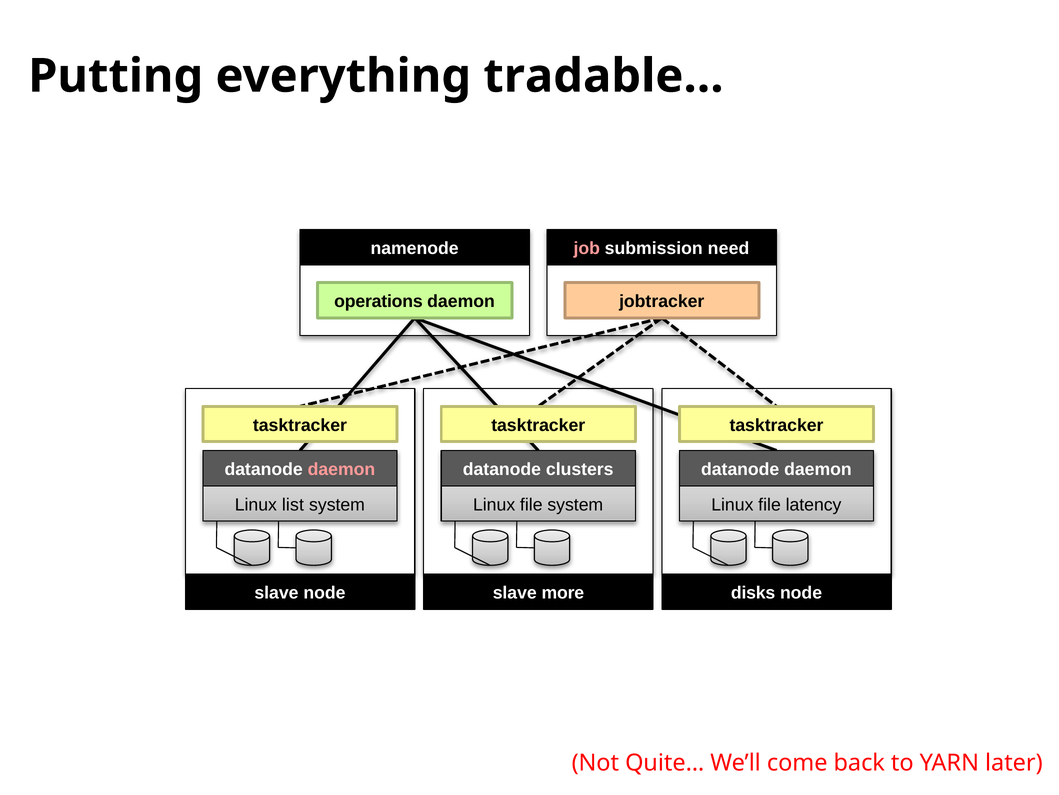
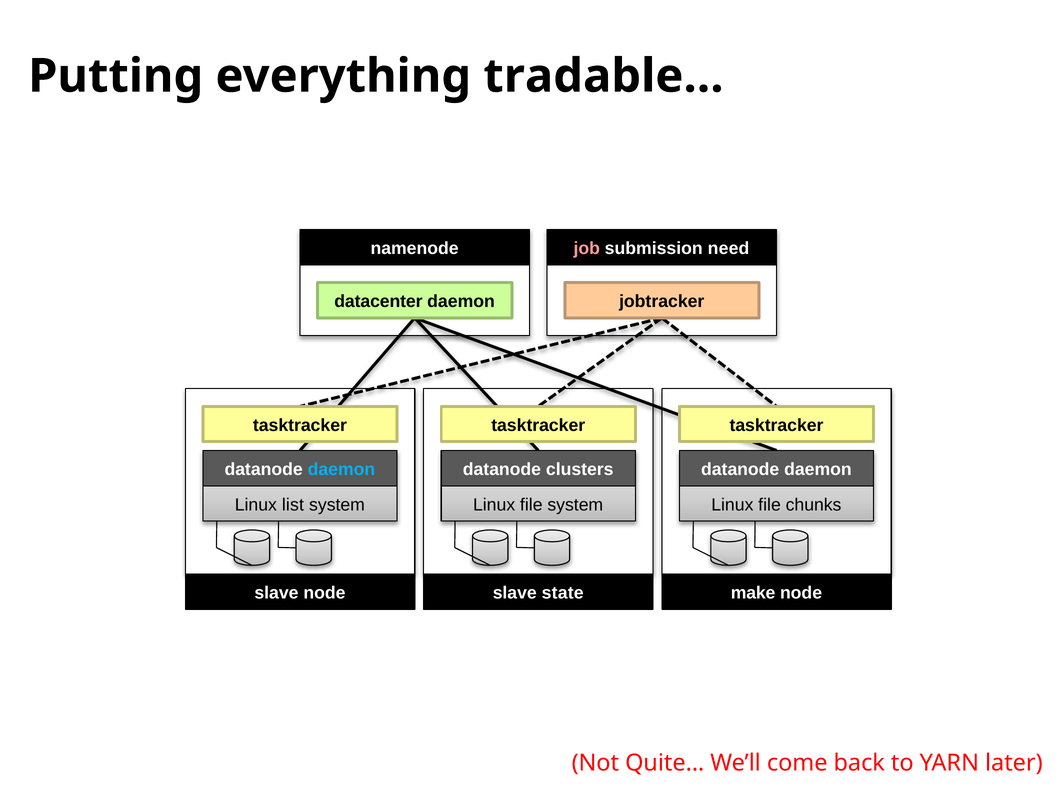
operations: operations -> datacenter
daemon at (341, 469) colour: pink -> light blue
latency: latency -> chunks
more: more -> state
disks: disks -> make
